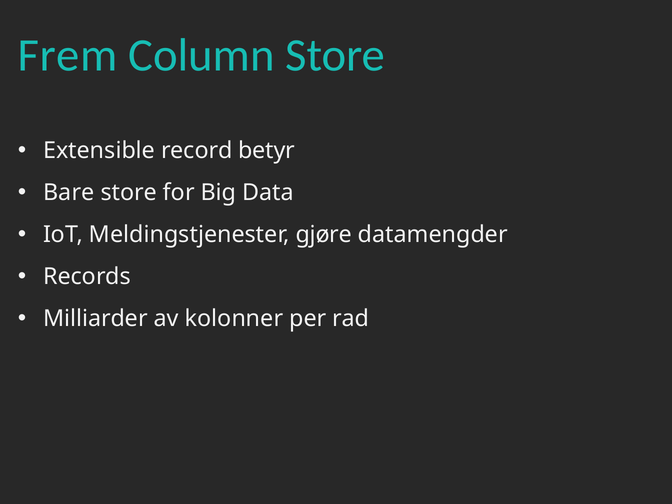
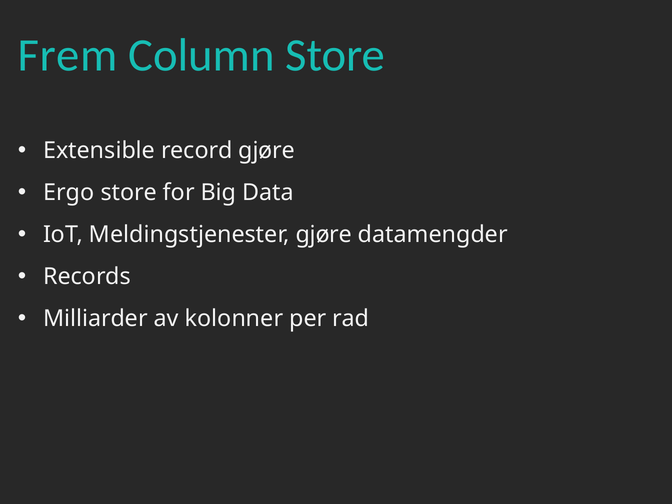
record betyr: betyr -> gjøre
Bare: Bare -> Ergo
